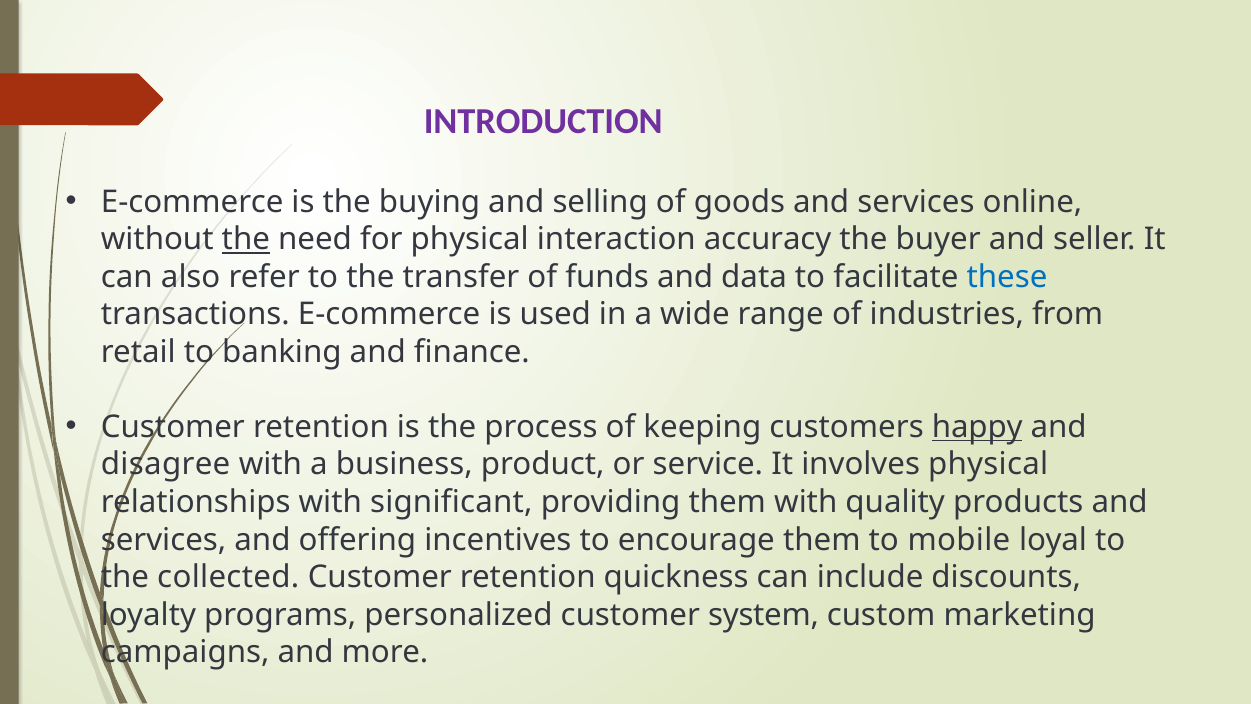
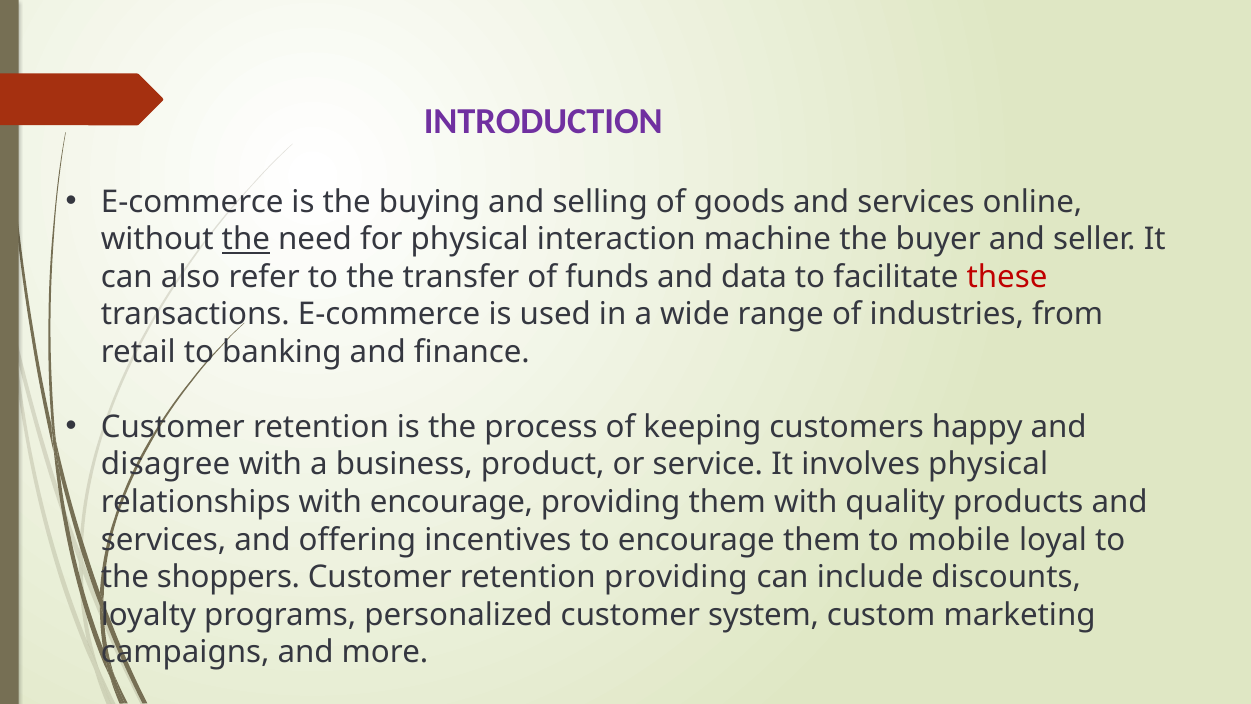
accuracy: accuracy -> machine
these colour: blue -> red
happy underline: present -> none
with significant: significant -> encourage
collected: collected -> shoppers
retention quickness: quickness -> providing
